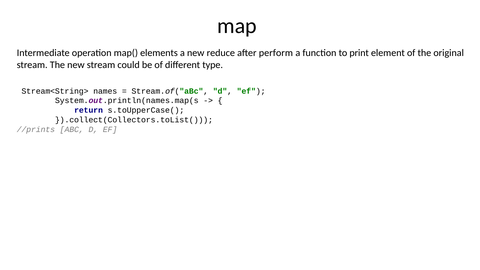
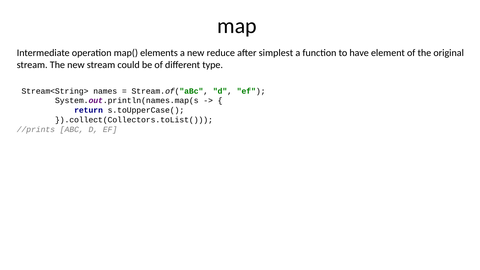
perform: perform -> simplest
print: print -> have
